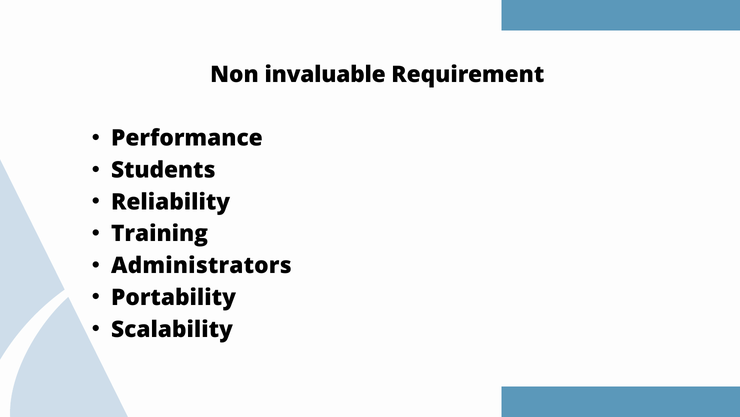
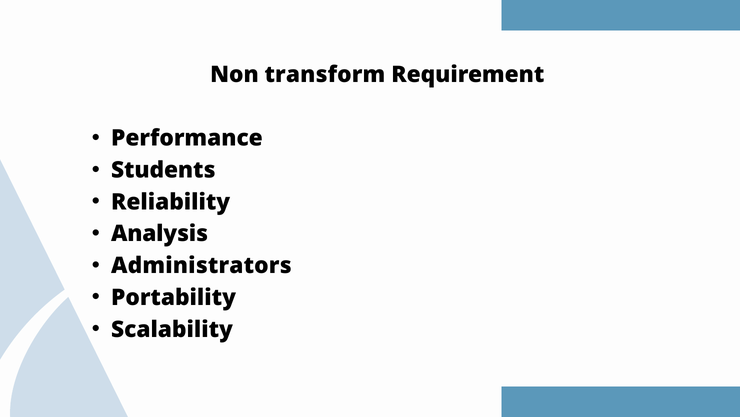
invaluable: invaluable -> transform
Training: Training -> Analysis
